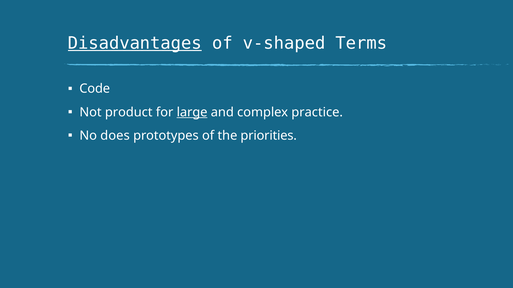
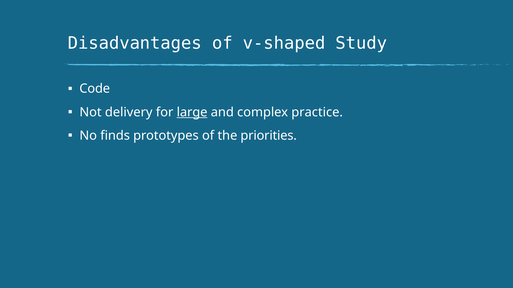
Disadvantages underline: present -> none
Terms: Terms -> Study
product: product -> delivery
does: does -> finds
